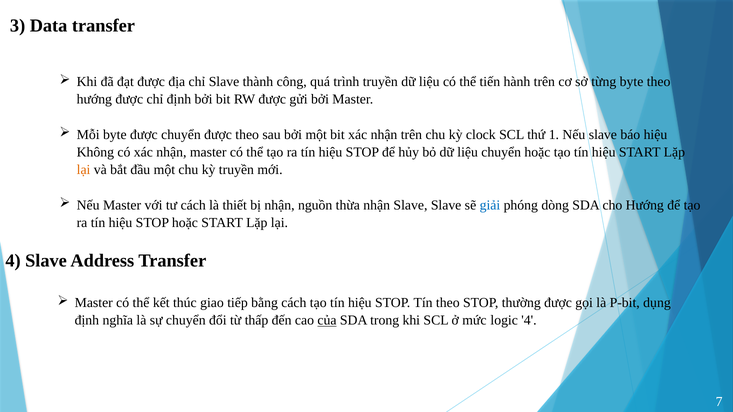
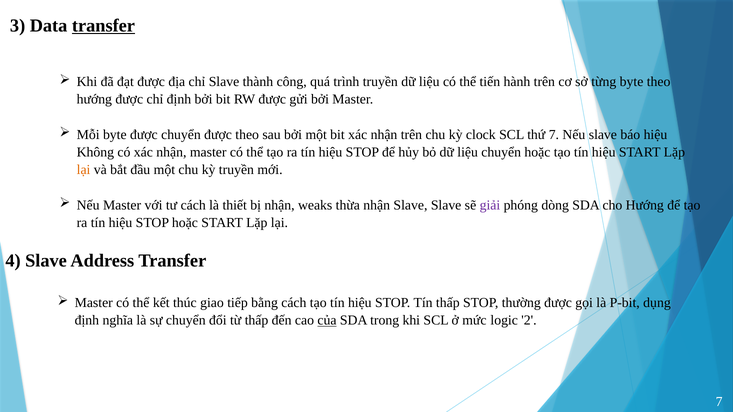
transfer at (103, 26) underline: none -> present
thứ 1: 1 -> 7
nguồn: nguồn -> weaks
giải colour: blue -> purple
Tín theo: theo -> thấp
logic 4: 4 -> 2
